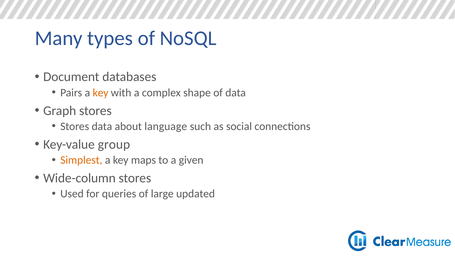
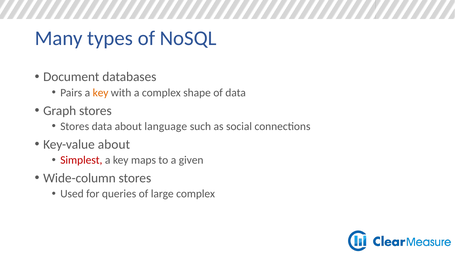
Key-value group: group -> about
Simplest colour: orange -> red
large updated: updated -> complex
